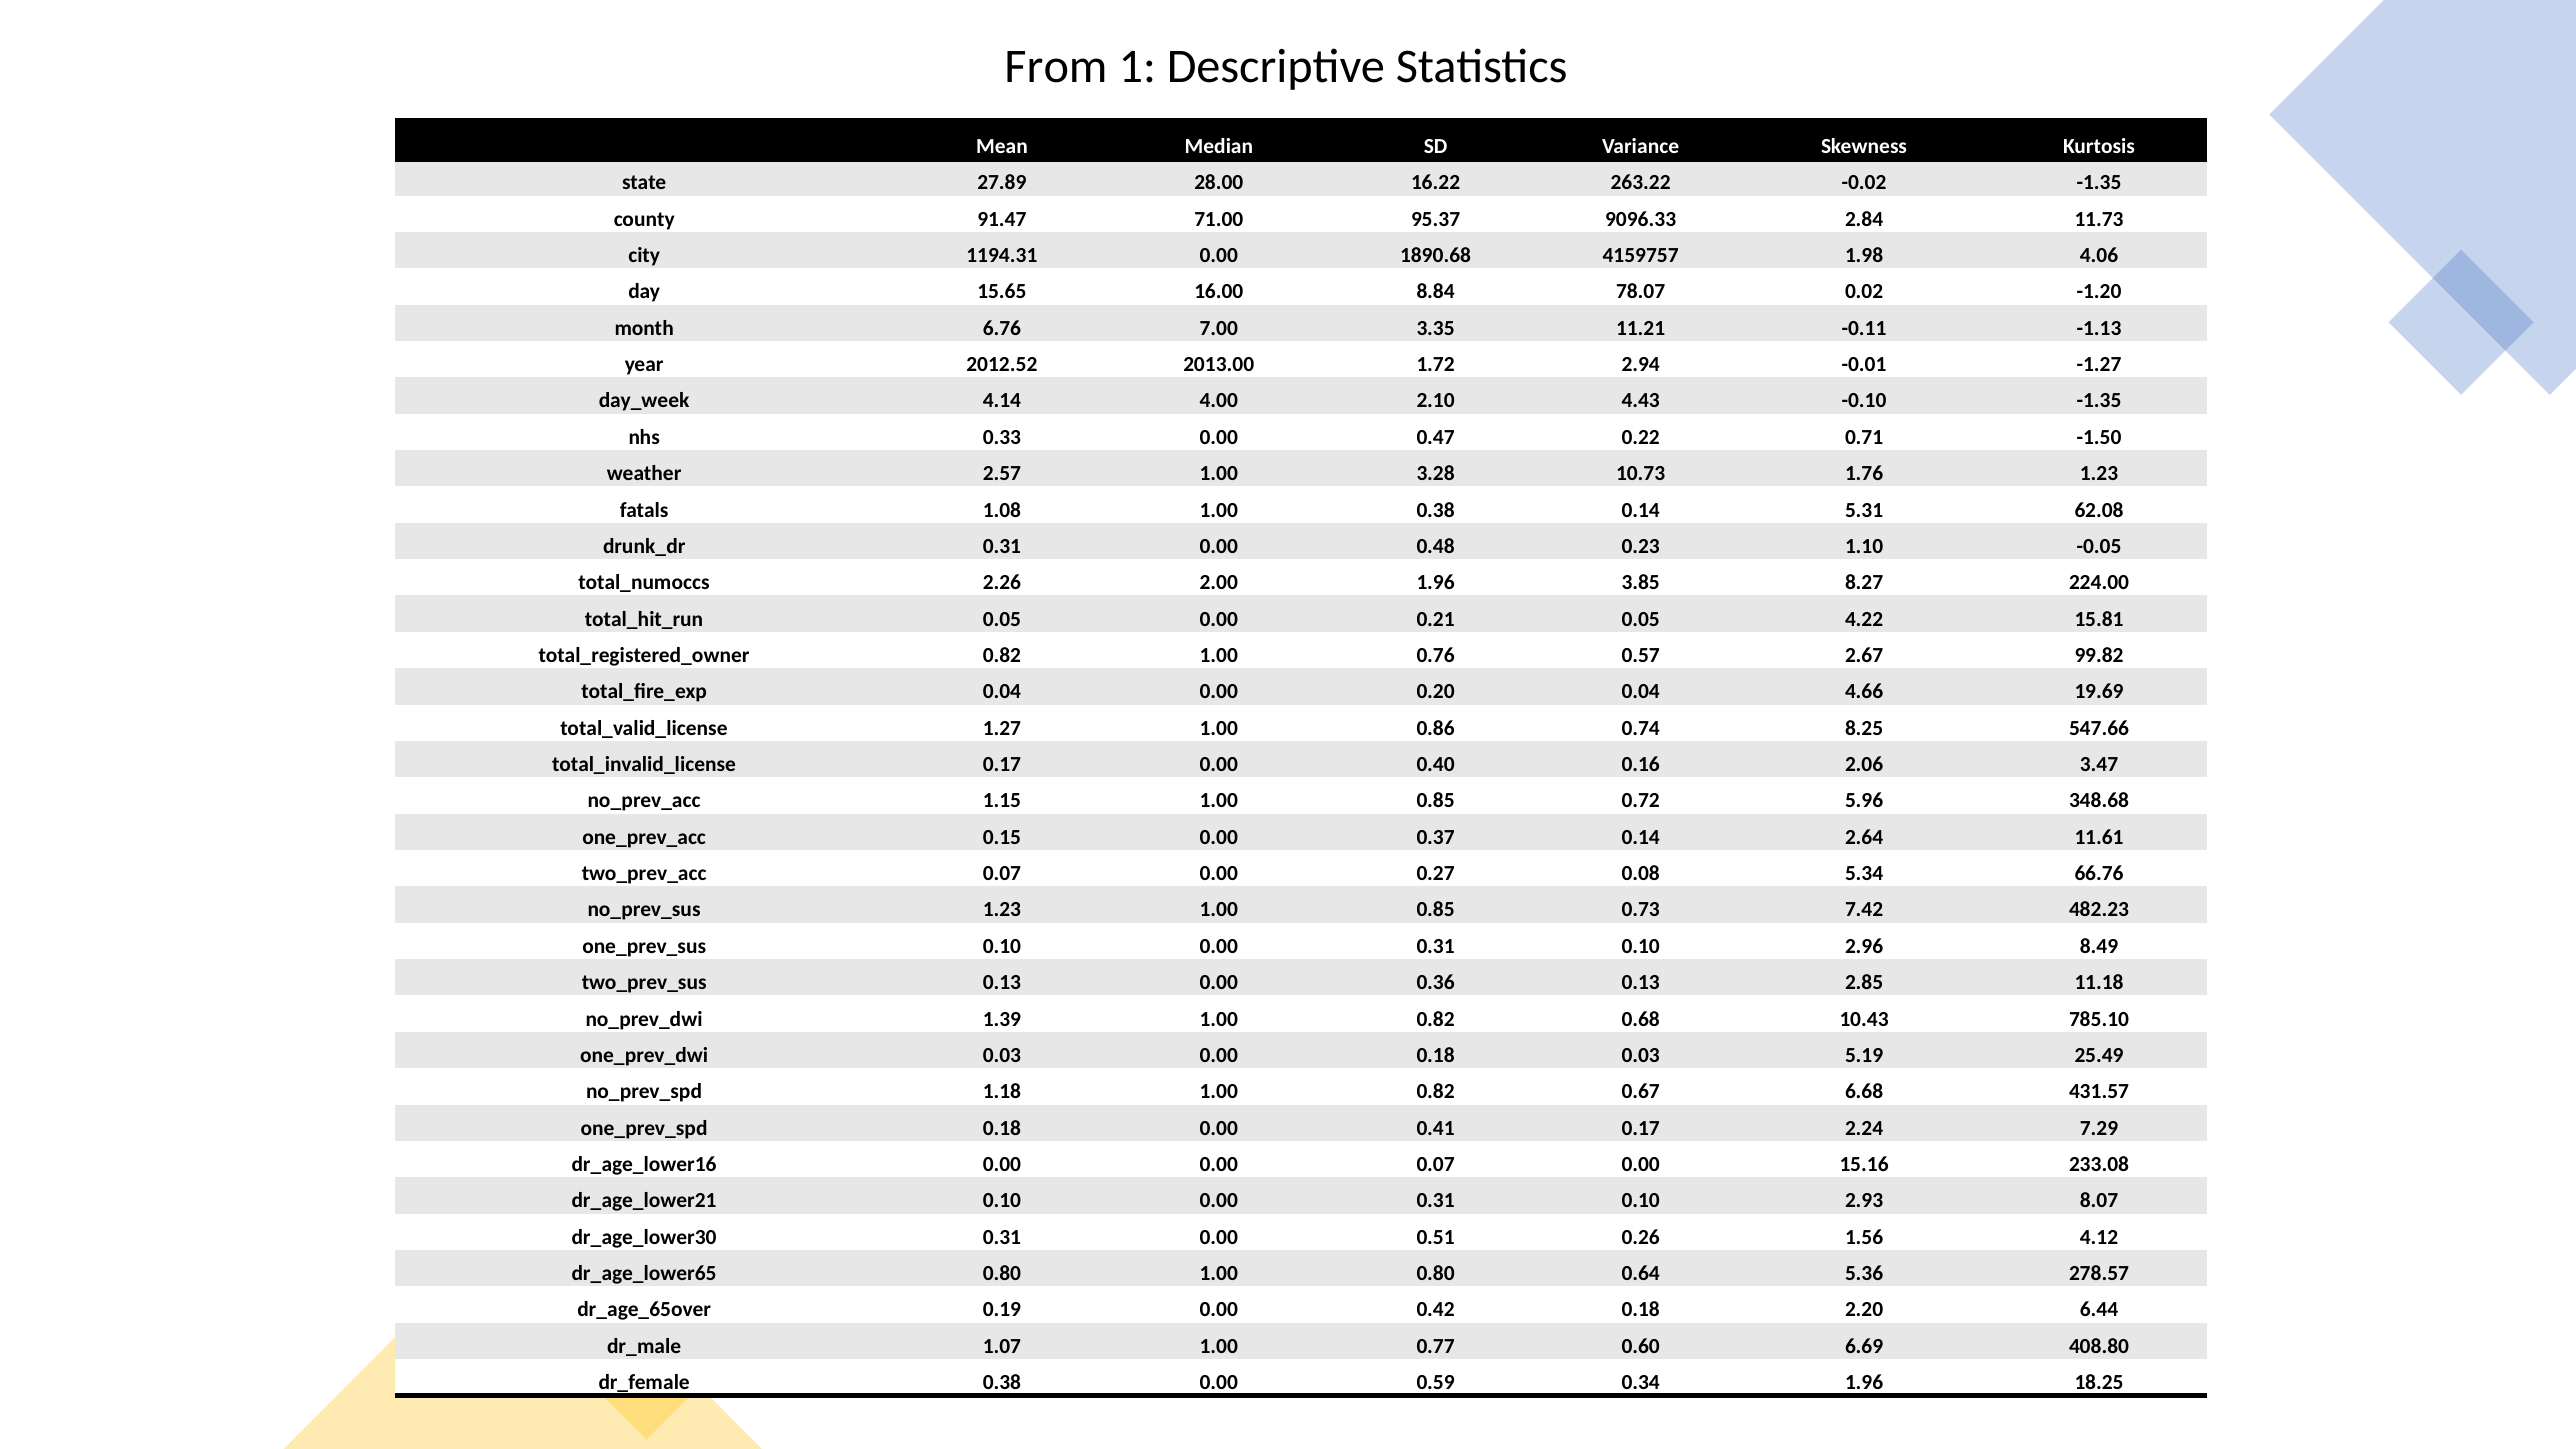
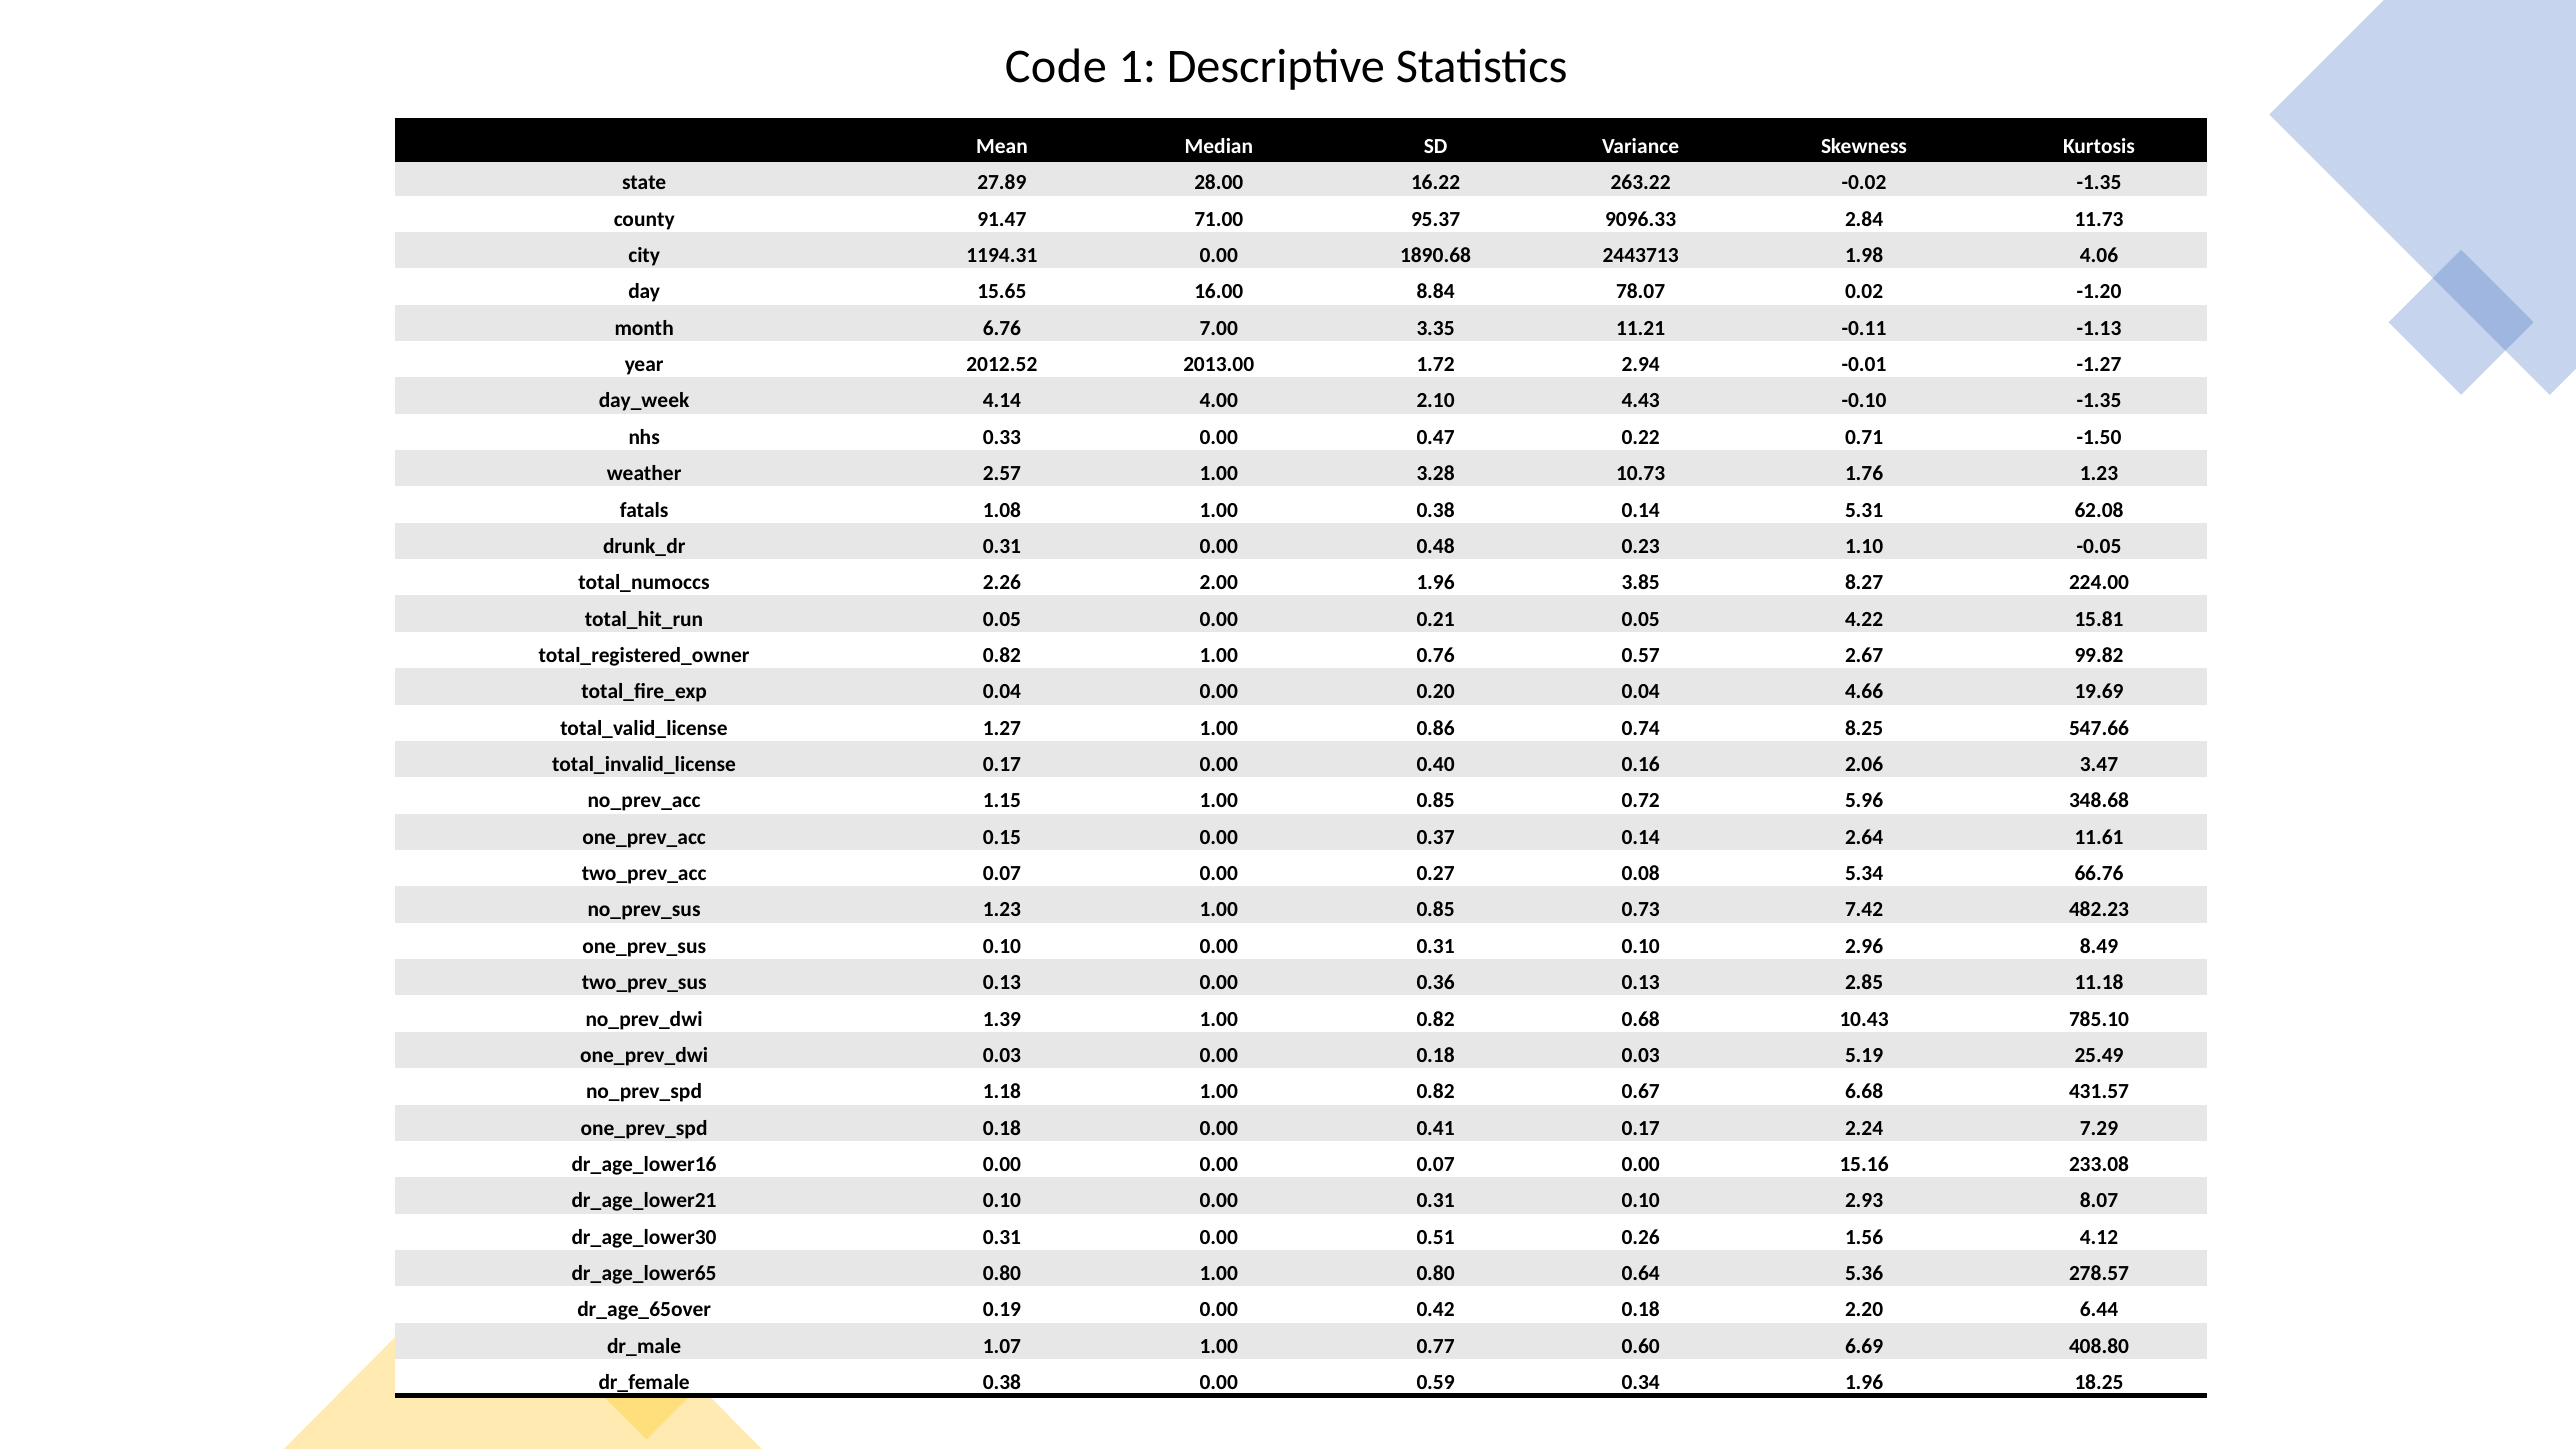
From: From -> Code
4159757: 4159757 -> 2443713
